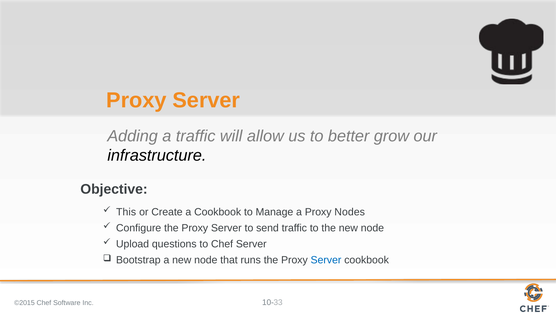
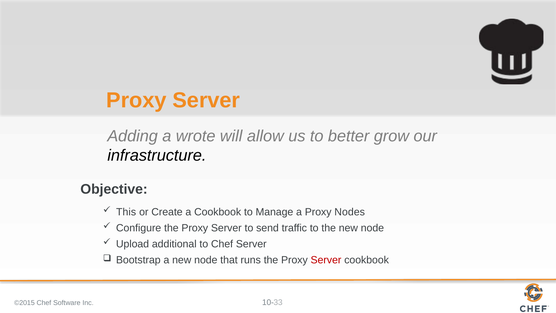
a traffic: traffic -> wrote
questions: questions -> additional
Server at (326, 260) colour: blue -> red
